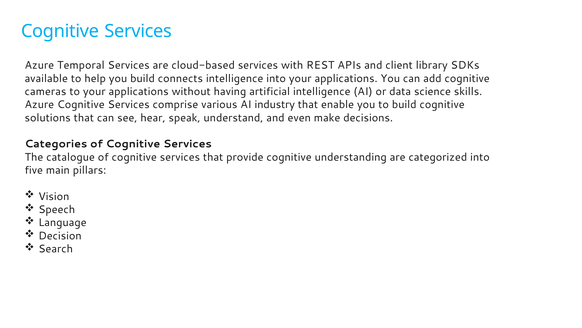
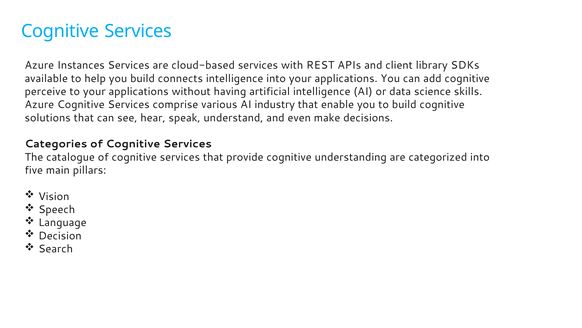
Temporal: Temporal -> Instances
cameras: cameras -> perceive
